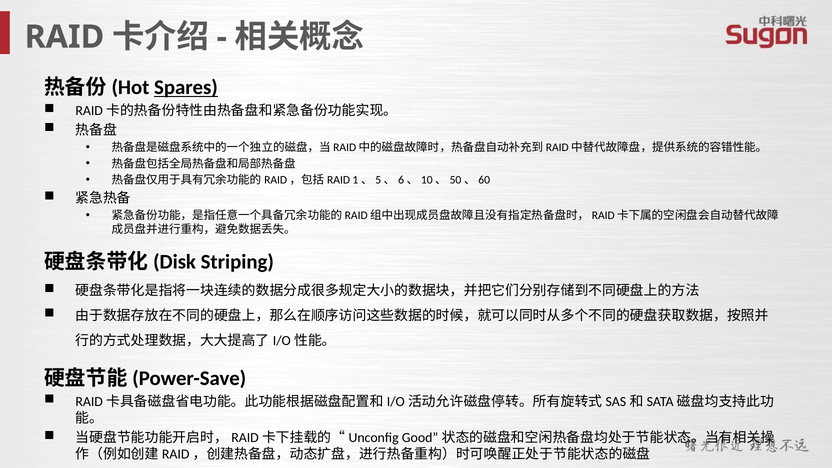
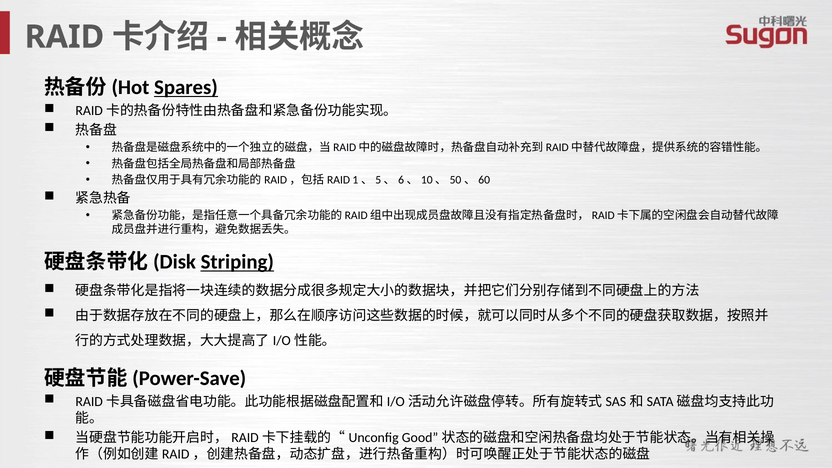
Striping underline: none -> present
